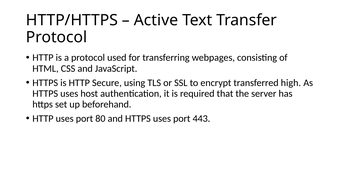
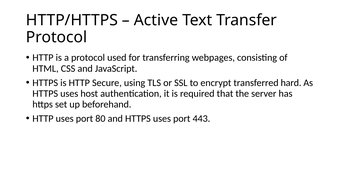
high: high -> hard
